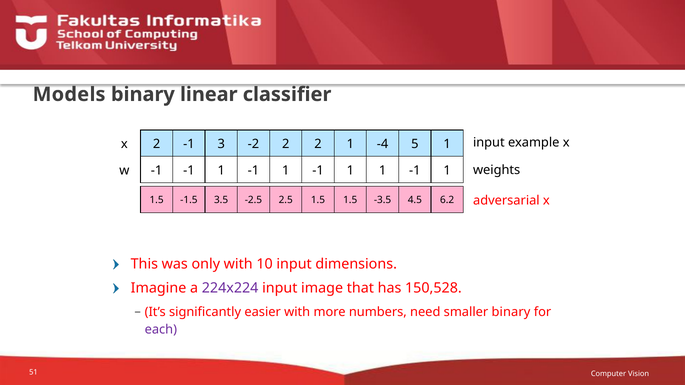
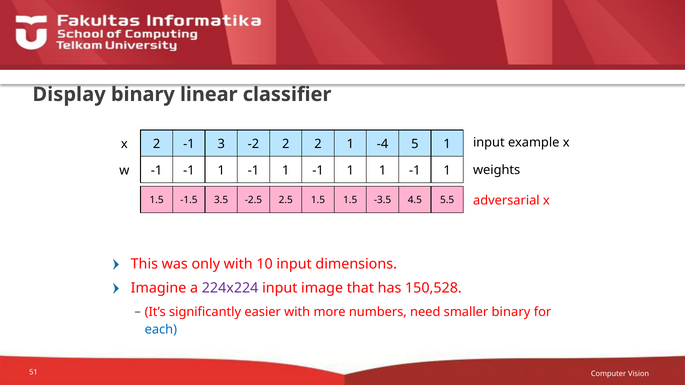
Models: Models -> Display
6.2: 6.2 -> 5.5
each colour: purple -> blue
